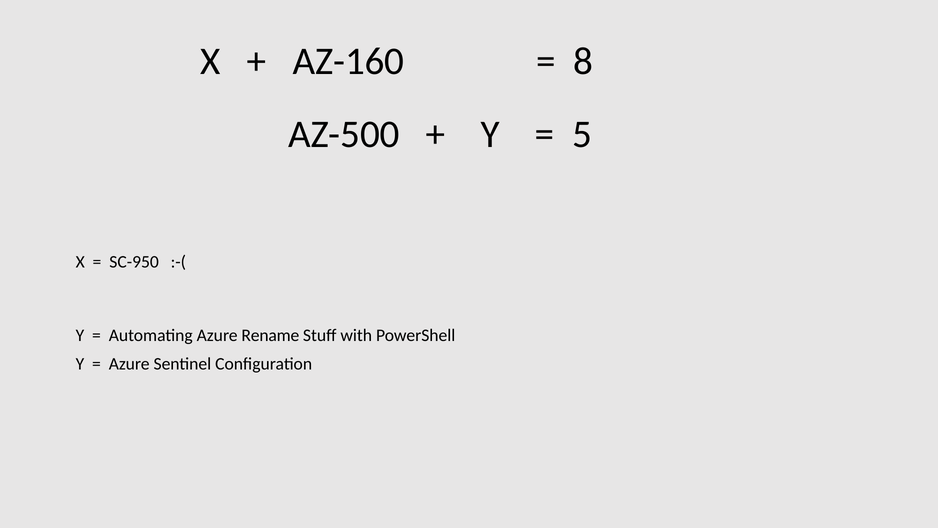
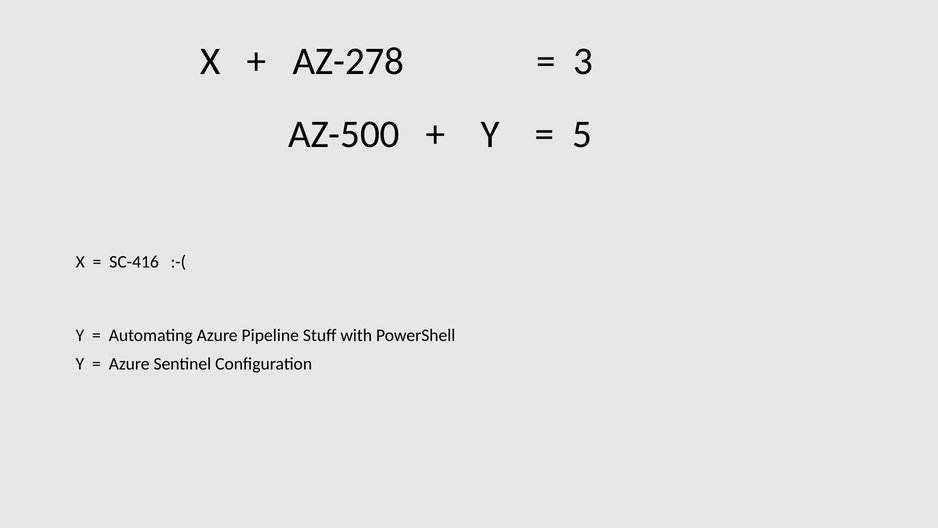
AZ-160: AZ-160 -> AZ-278
8: 8 -> 3
SC-950: SC-950 -> SC-416
Rename: Rename -> Pipeline
